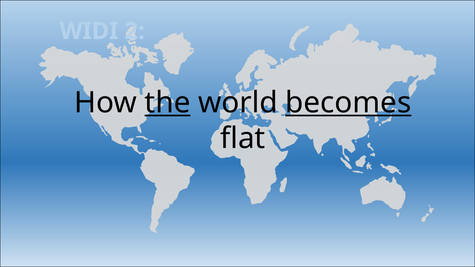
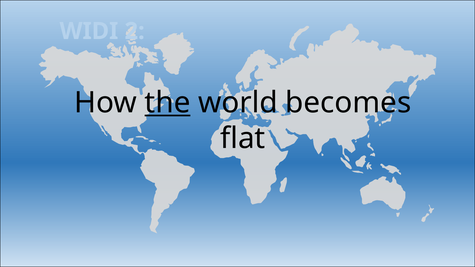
becomes underline: present -> none
